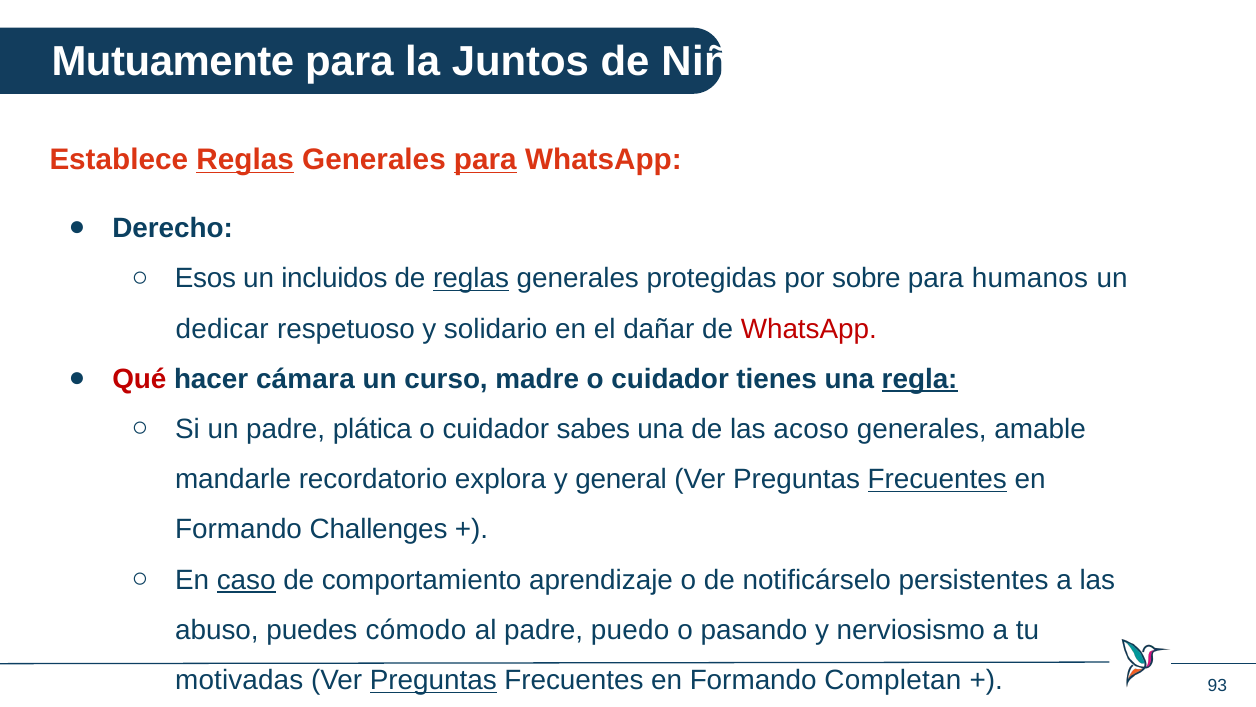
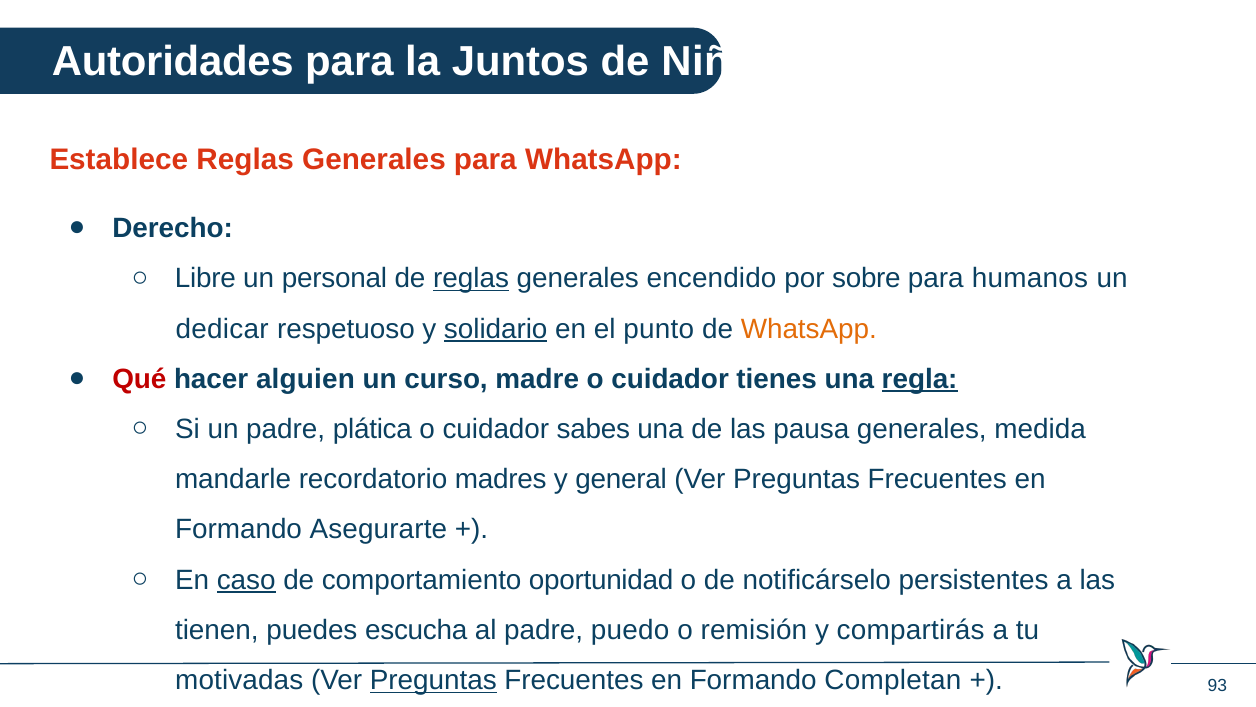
Mutuamente: Mutuamente -> Autoridades
Reglas at (245, 160) underline: present -> none
para at (485, 160) underline: present -> none
Esos: Esos -> Libre
incluidos: incluidos -> personal
protegidas: protegidas -> encendido
solidario underline: none -> present
dañar: dañar -> punto
WhatsApp at (809, 329) colour: red -> orange
cámara: cámara -> alguien
acoso: acoso -> pausa
amable: amable -> medida
explora: explora -> madres
Frecuentes at (937, 479) underline: present -> none
Challenges: Challenges -> Asegurarte
aprendizaje: aprendizaje -> oportunidad
abuso: abuso -> tienen
cómodo: cómodo -> escucha
pasando: pasando -> remisión
nerviosismo: nerviosismo -> compartirás
